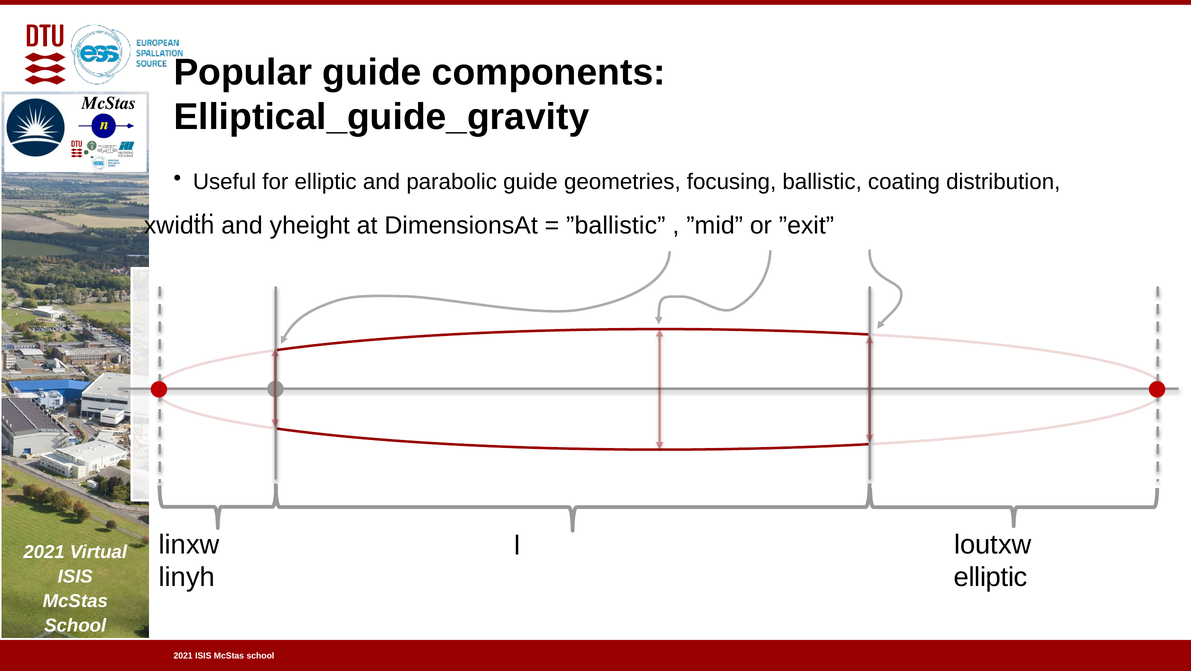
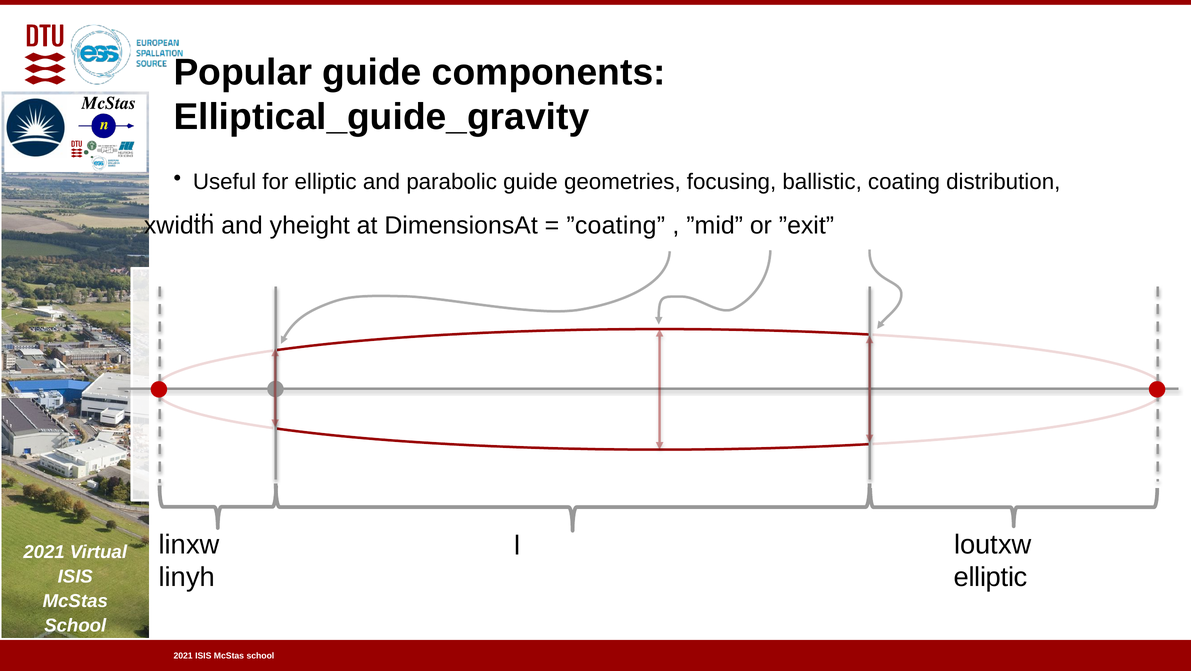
”ballistic: ”ballistic -> ”coating
